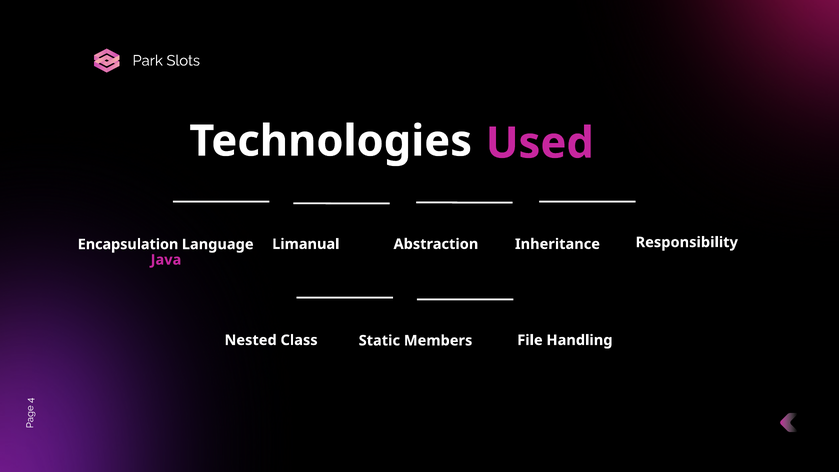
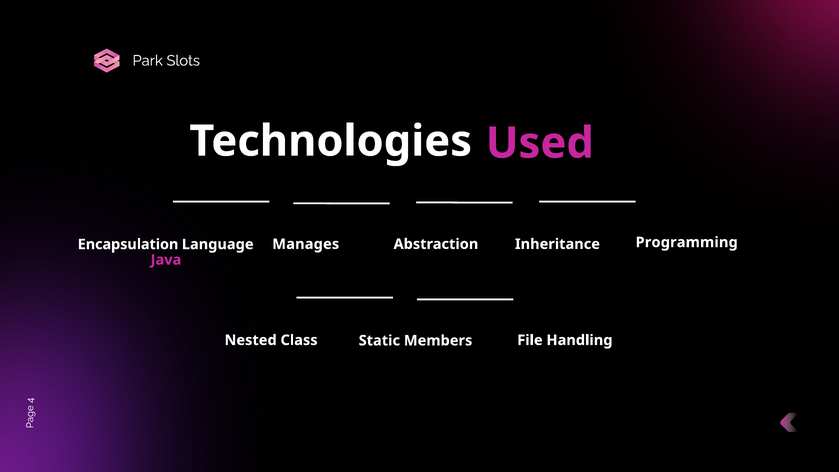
Limanual: Limanual -> Manages
Responsibility: Responsibility -> Programming
